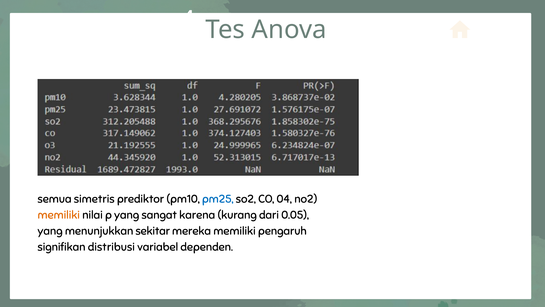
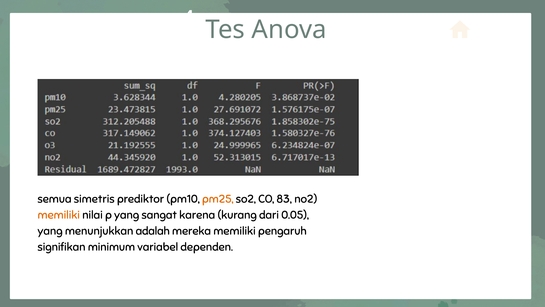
pm25 colour: blue -> orange
04: 04 -> 83
sekitar: sekitar -> adalah
distribusi: distribusi -> minimum
